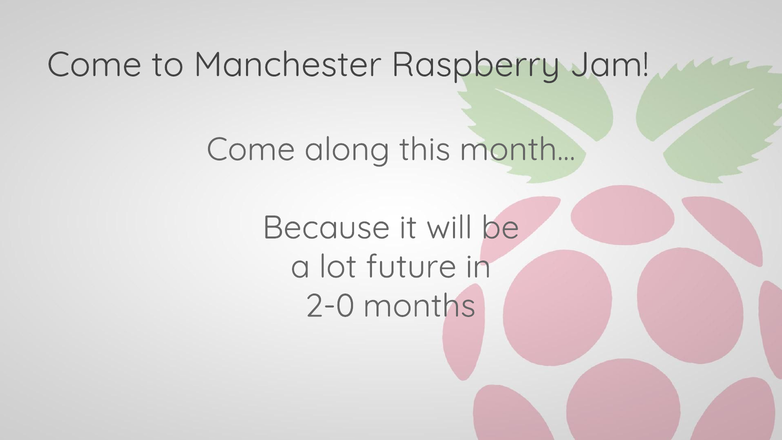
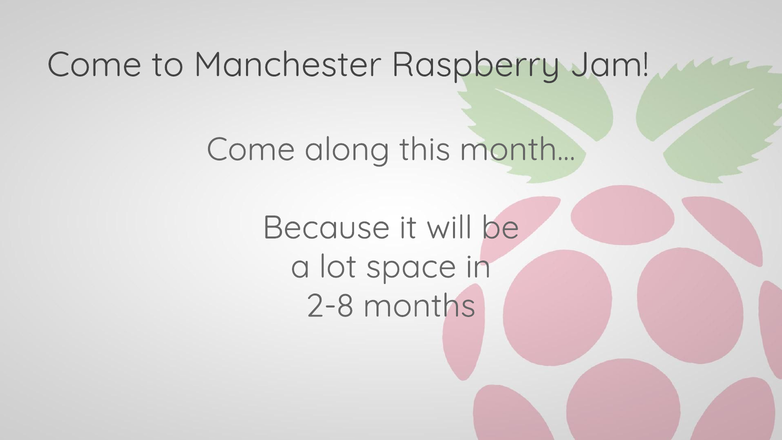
future: future -> space
2-0: 2-0 -> 2-8
